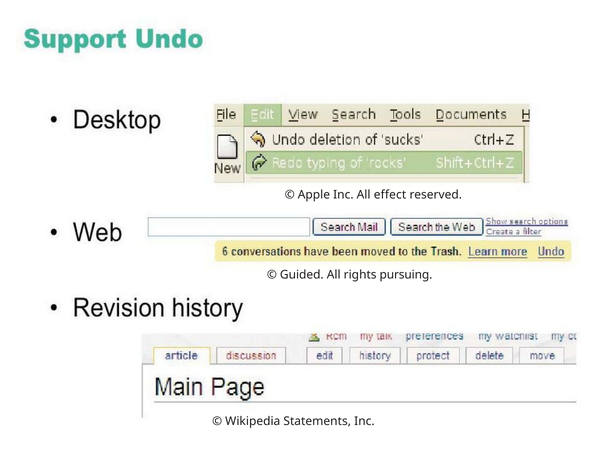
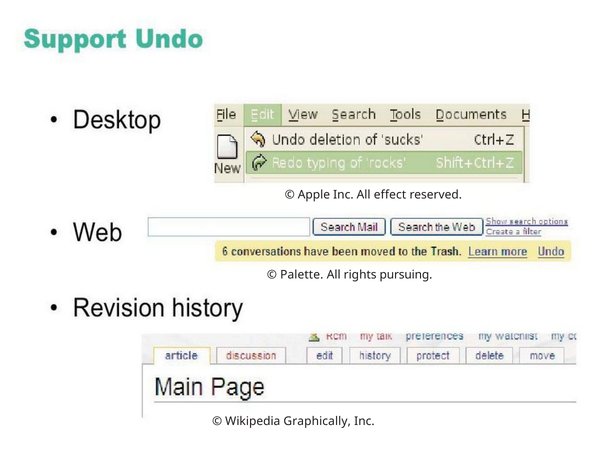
Guided: Guided -> Palette
Statements: Statements -> Graphically
